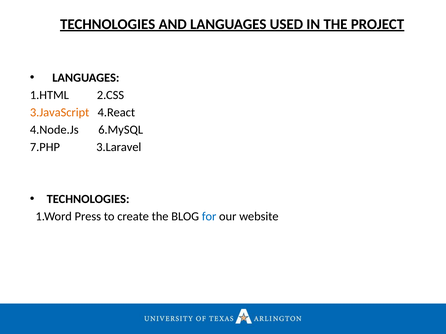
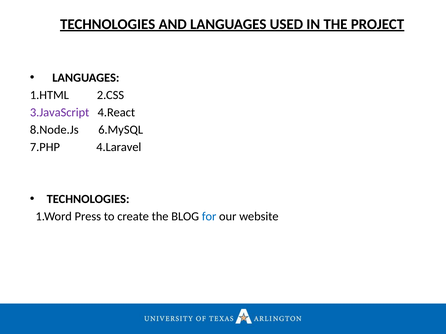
3.JavaScript colour: orange -> purple
4.Node.Js: 4.Node.Js -> 8.Node.Js
3.Laravel: 3.Laravel -> 4.Laravel
